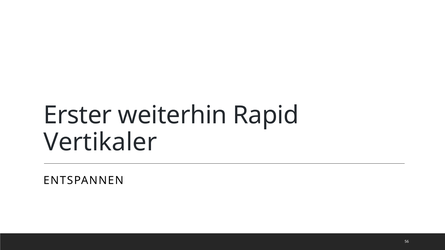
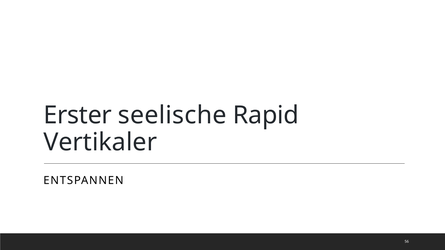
weiterhin: weiterhin -> seelische
